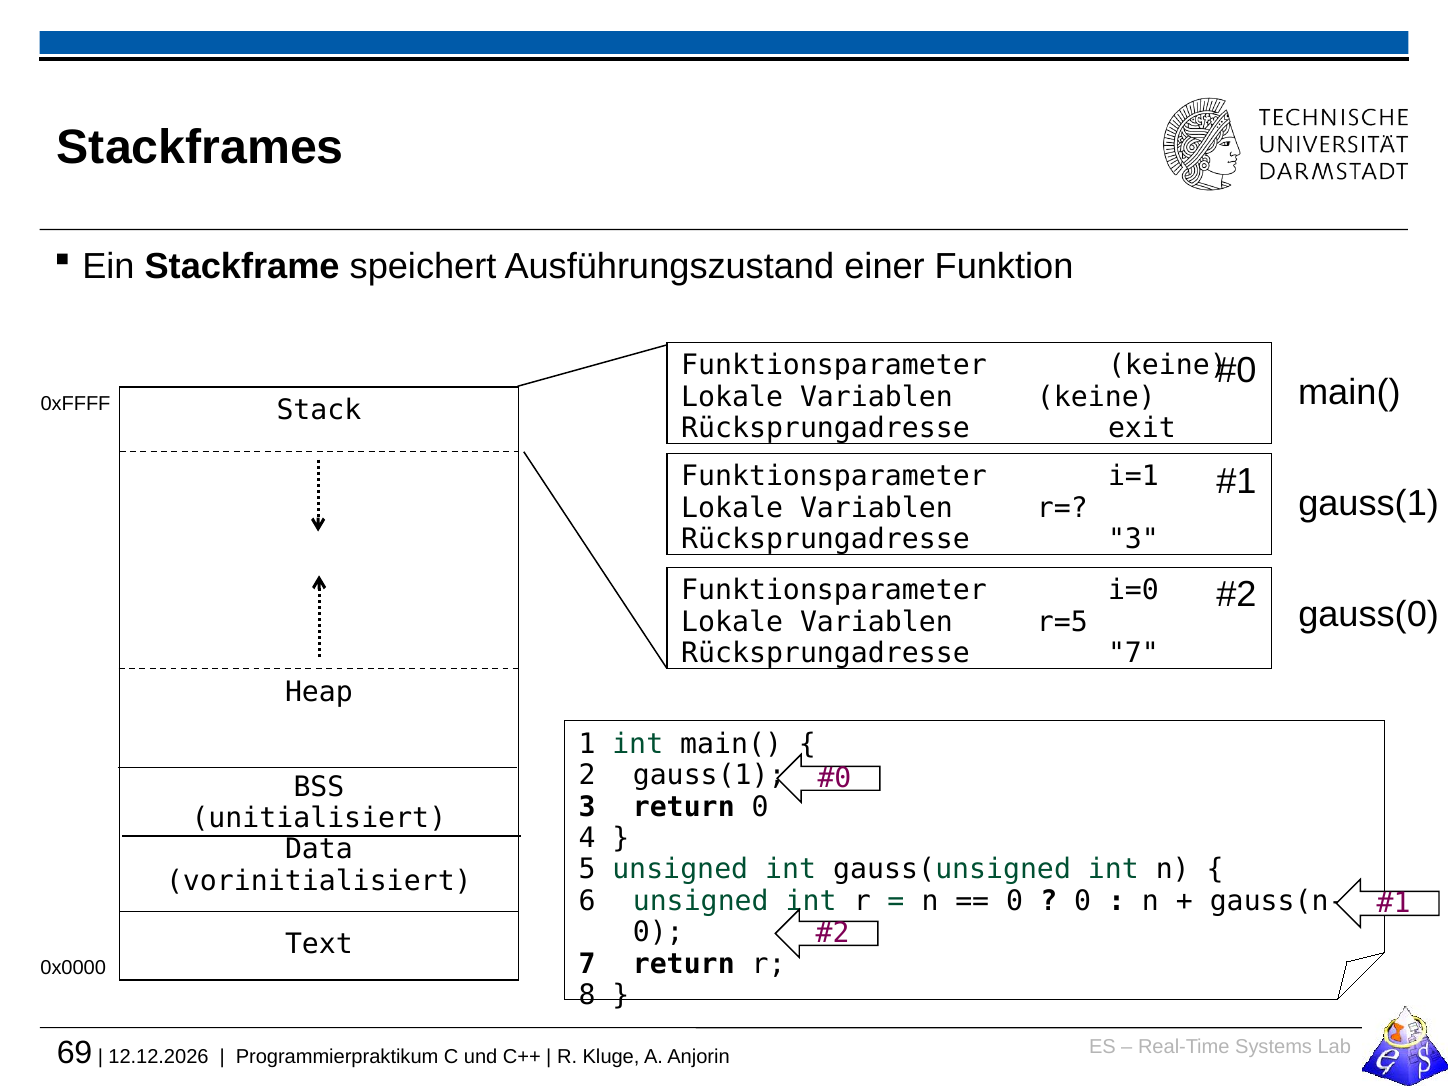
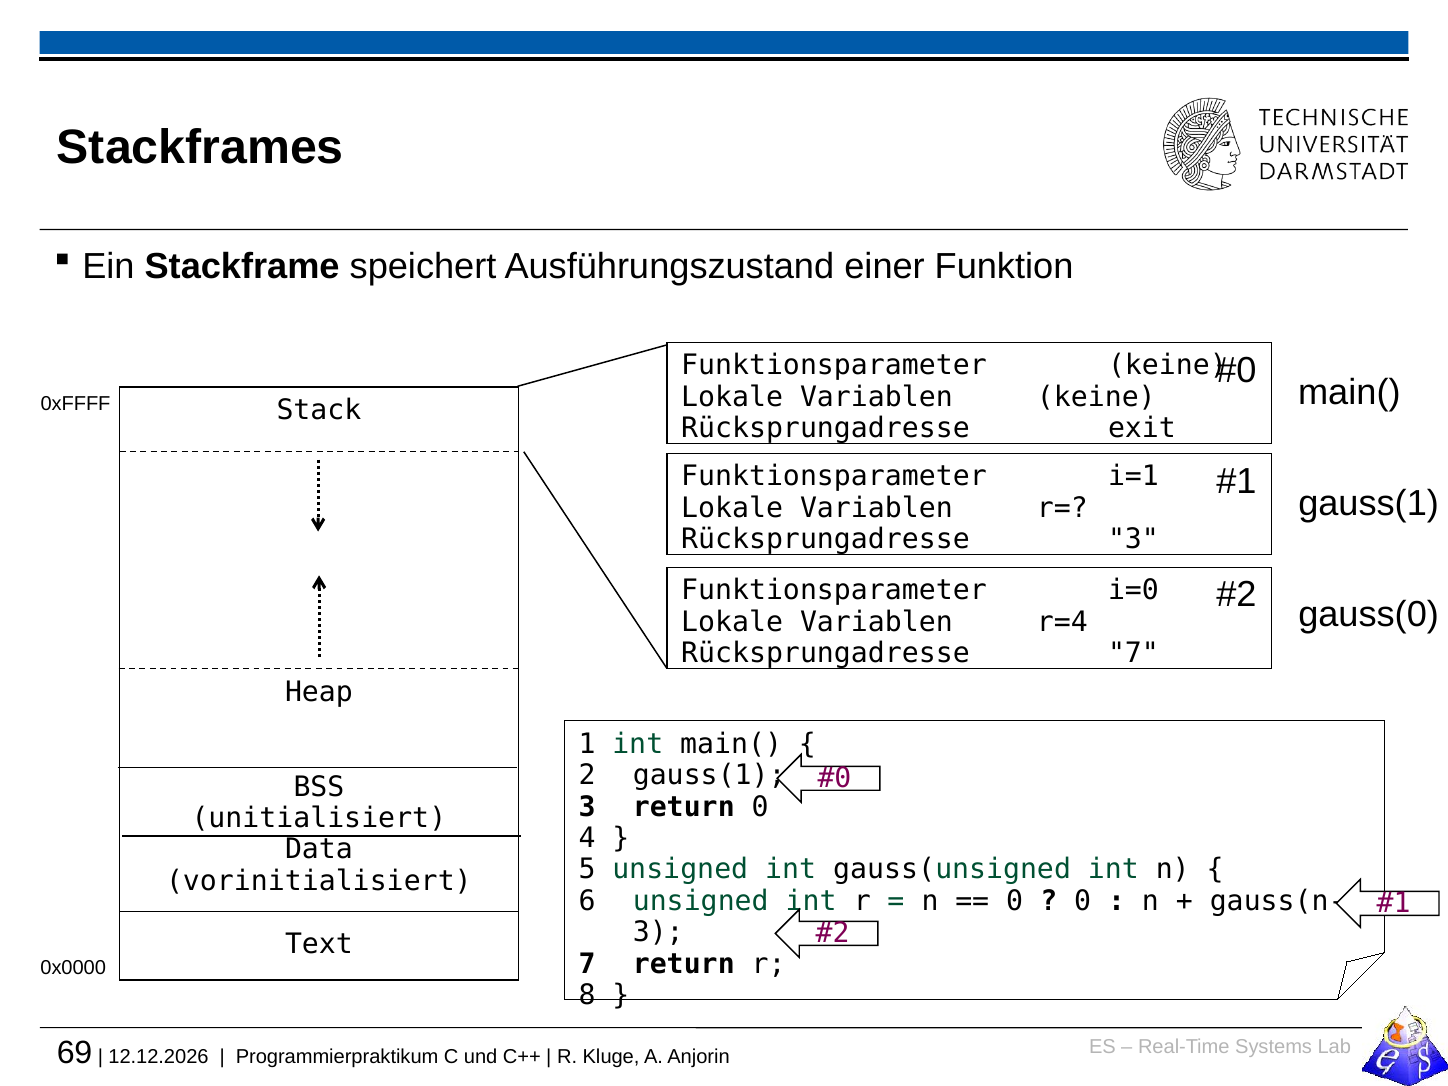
r=5: r=5 -> r=4
0 at (658, 932): 0 -> 3
